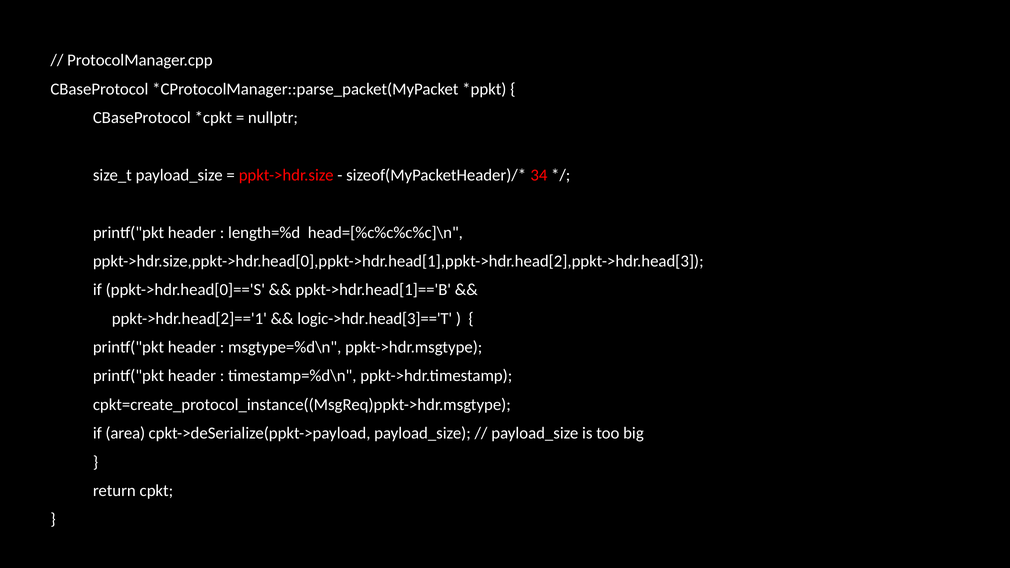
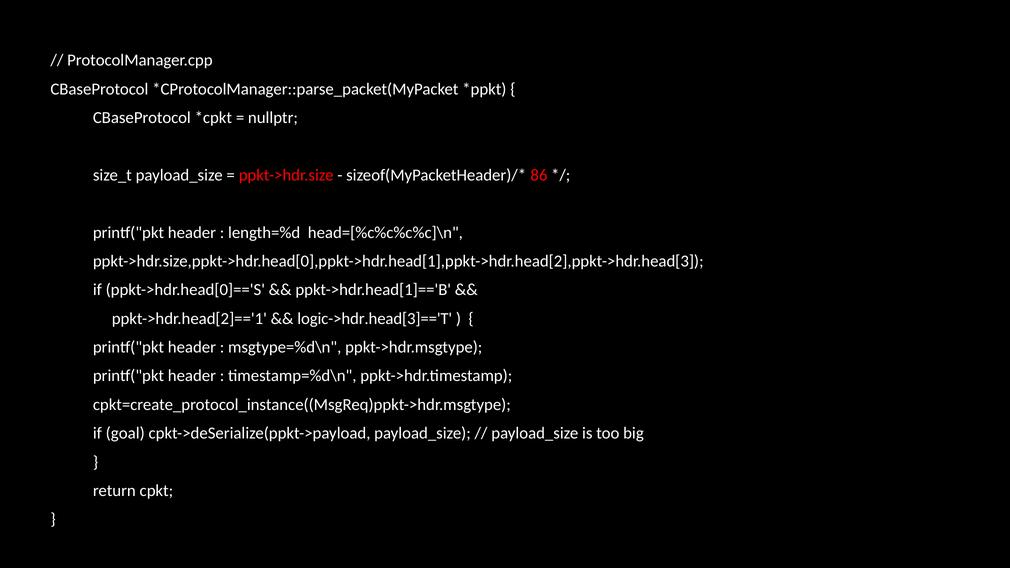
34: 34 -> 86
area: area -> goal
